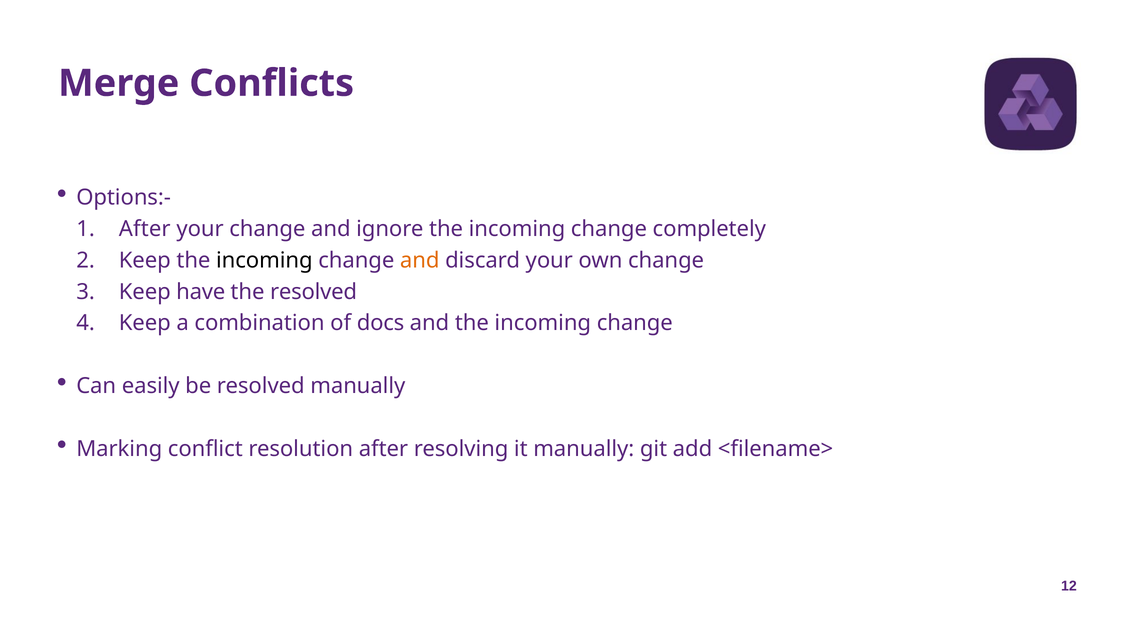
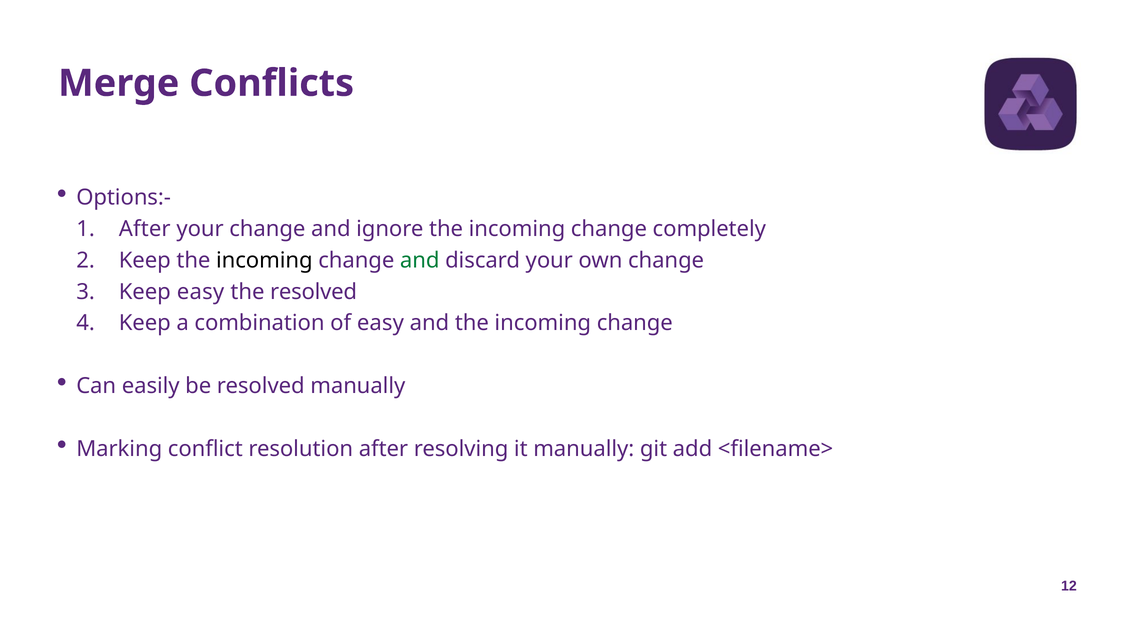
and at (420, 261) colour: orange -> green
Keep have: have -> easy
of docs: docs -> easy
